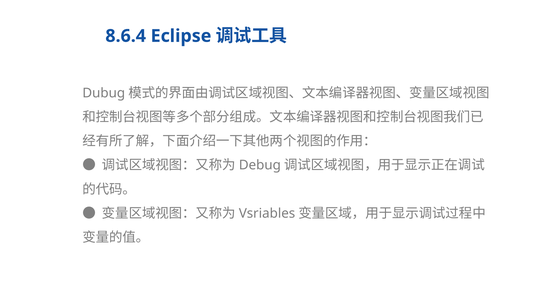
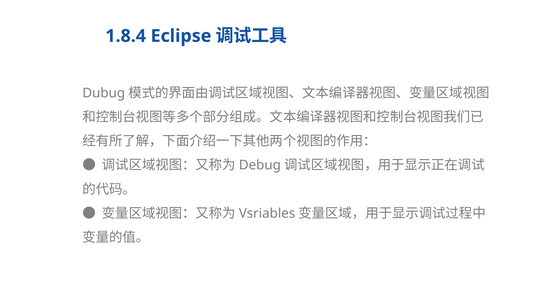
8.6.4: 8.6.4 -> 1.8.4
